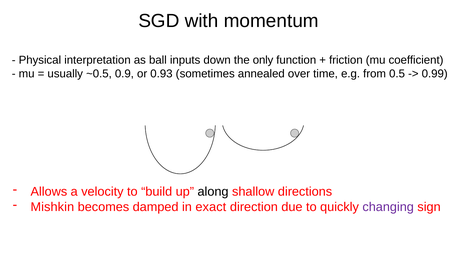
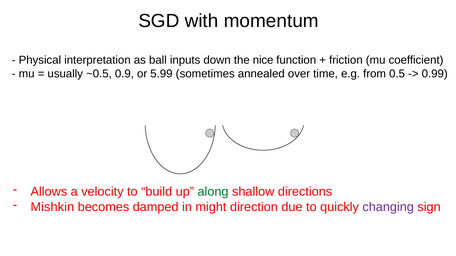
only: only -> nice
0.93: 0.93 -> 5.99
along colour: black -> green
exact: exact -> might
